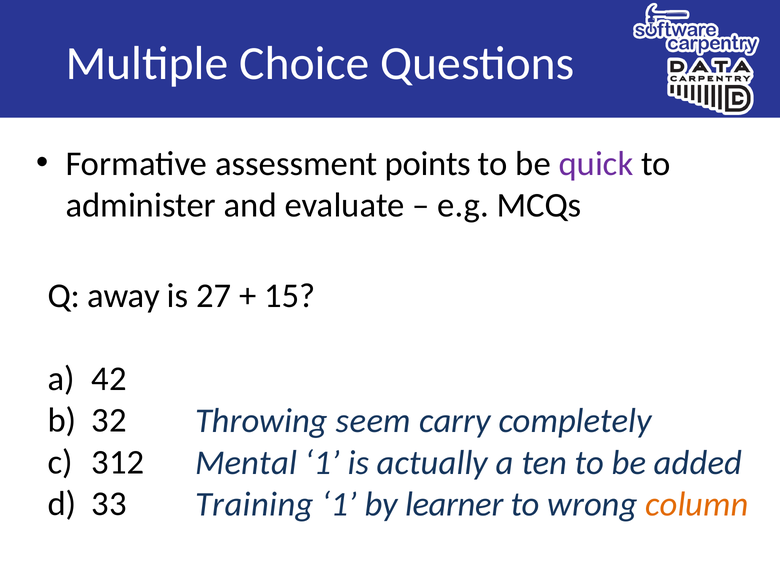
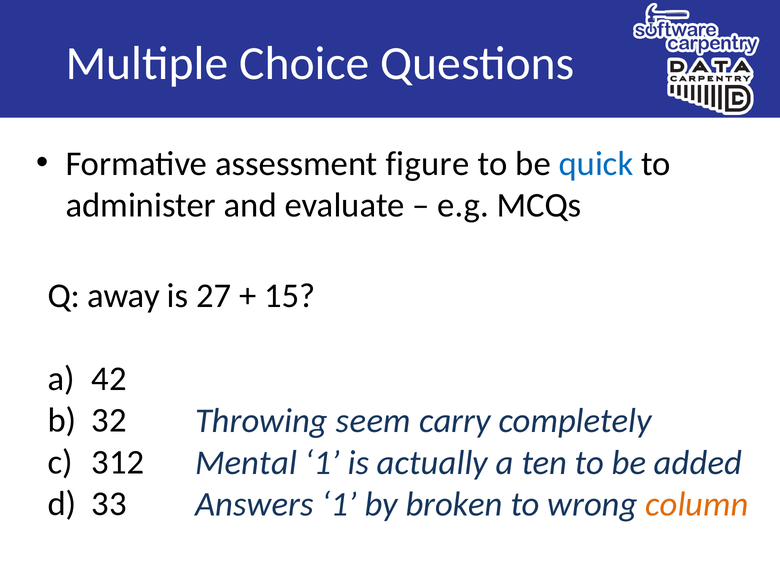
points: points -> figure
quick colour: purple -> blue
Training: Training -> Answers
learner: learner -> broken
